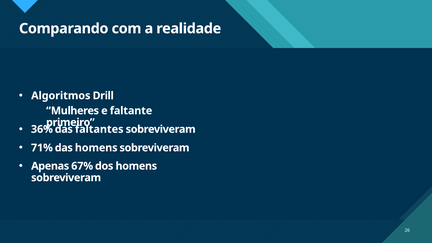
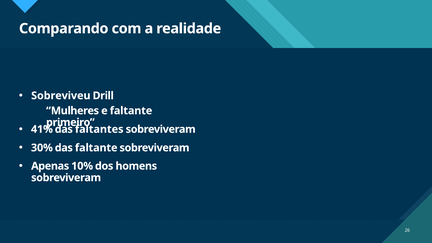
Algoritmos: Algoritmos -> Sobreviveu
36%: 36% -> 41%
71%: 71% -> 30%
das homens: homens -> faltante
67%: 67% -> 10%
